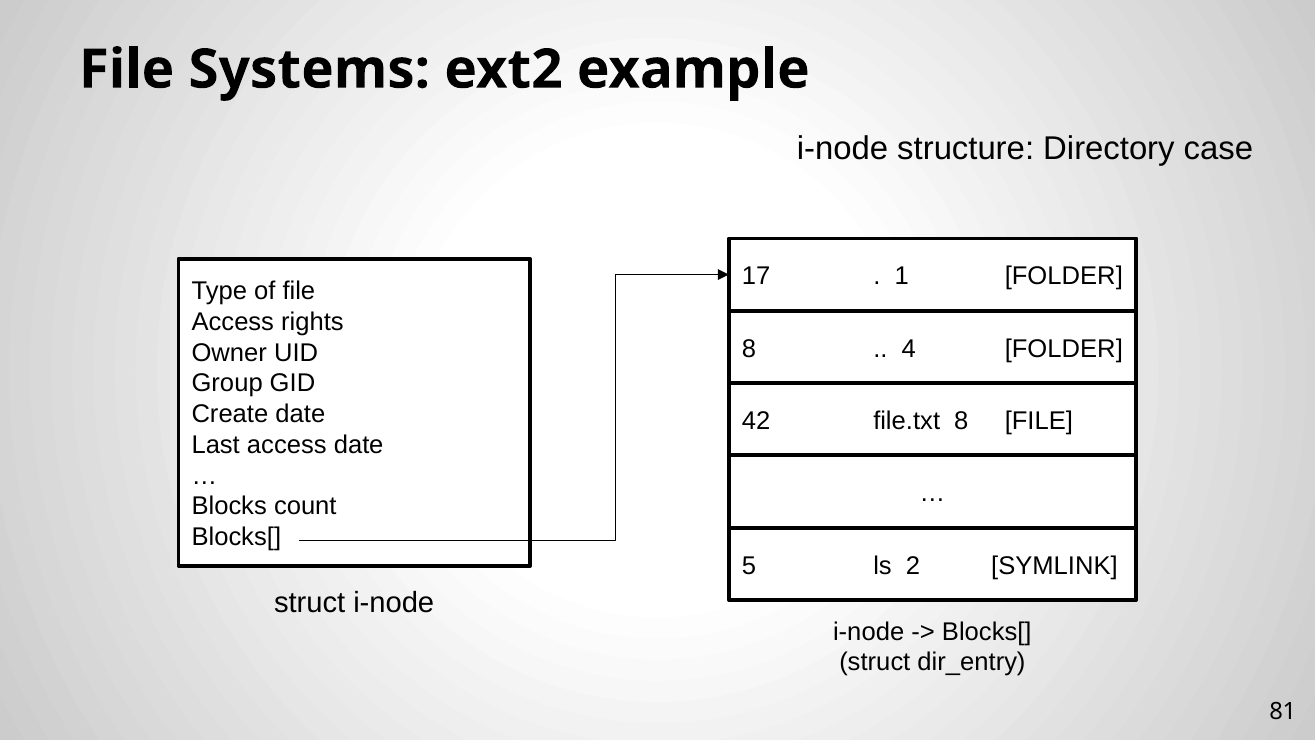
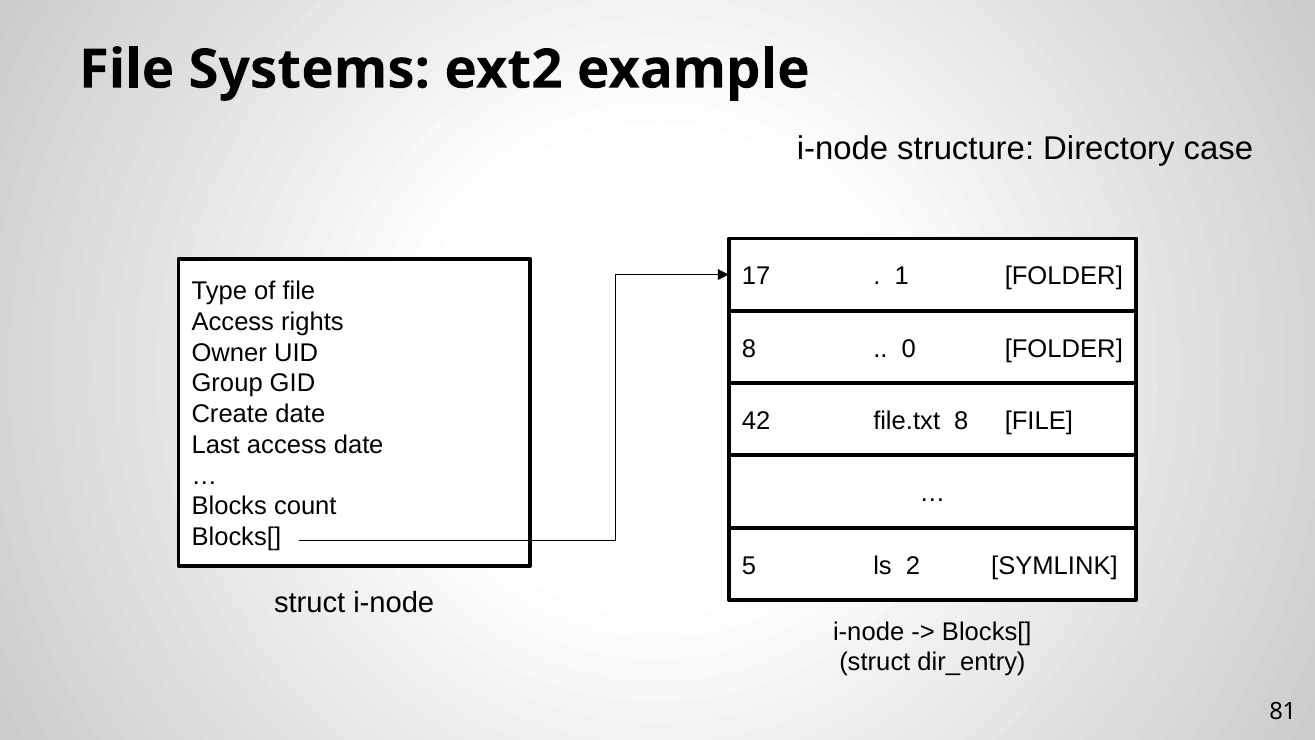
4: 4 -> 0
